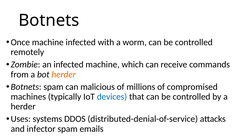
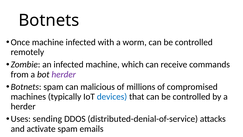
herder at (64, 74) colour: orange -> purple
systems: systems -> sending
infector: infector -> activate
